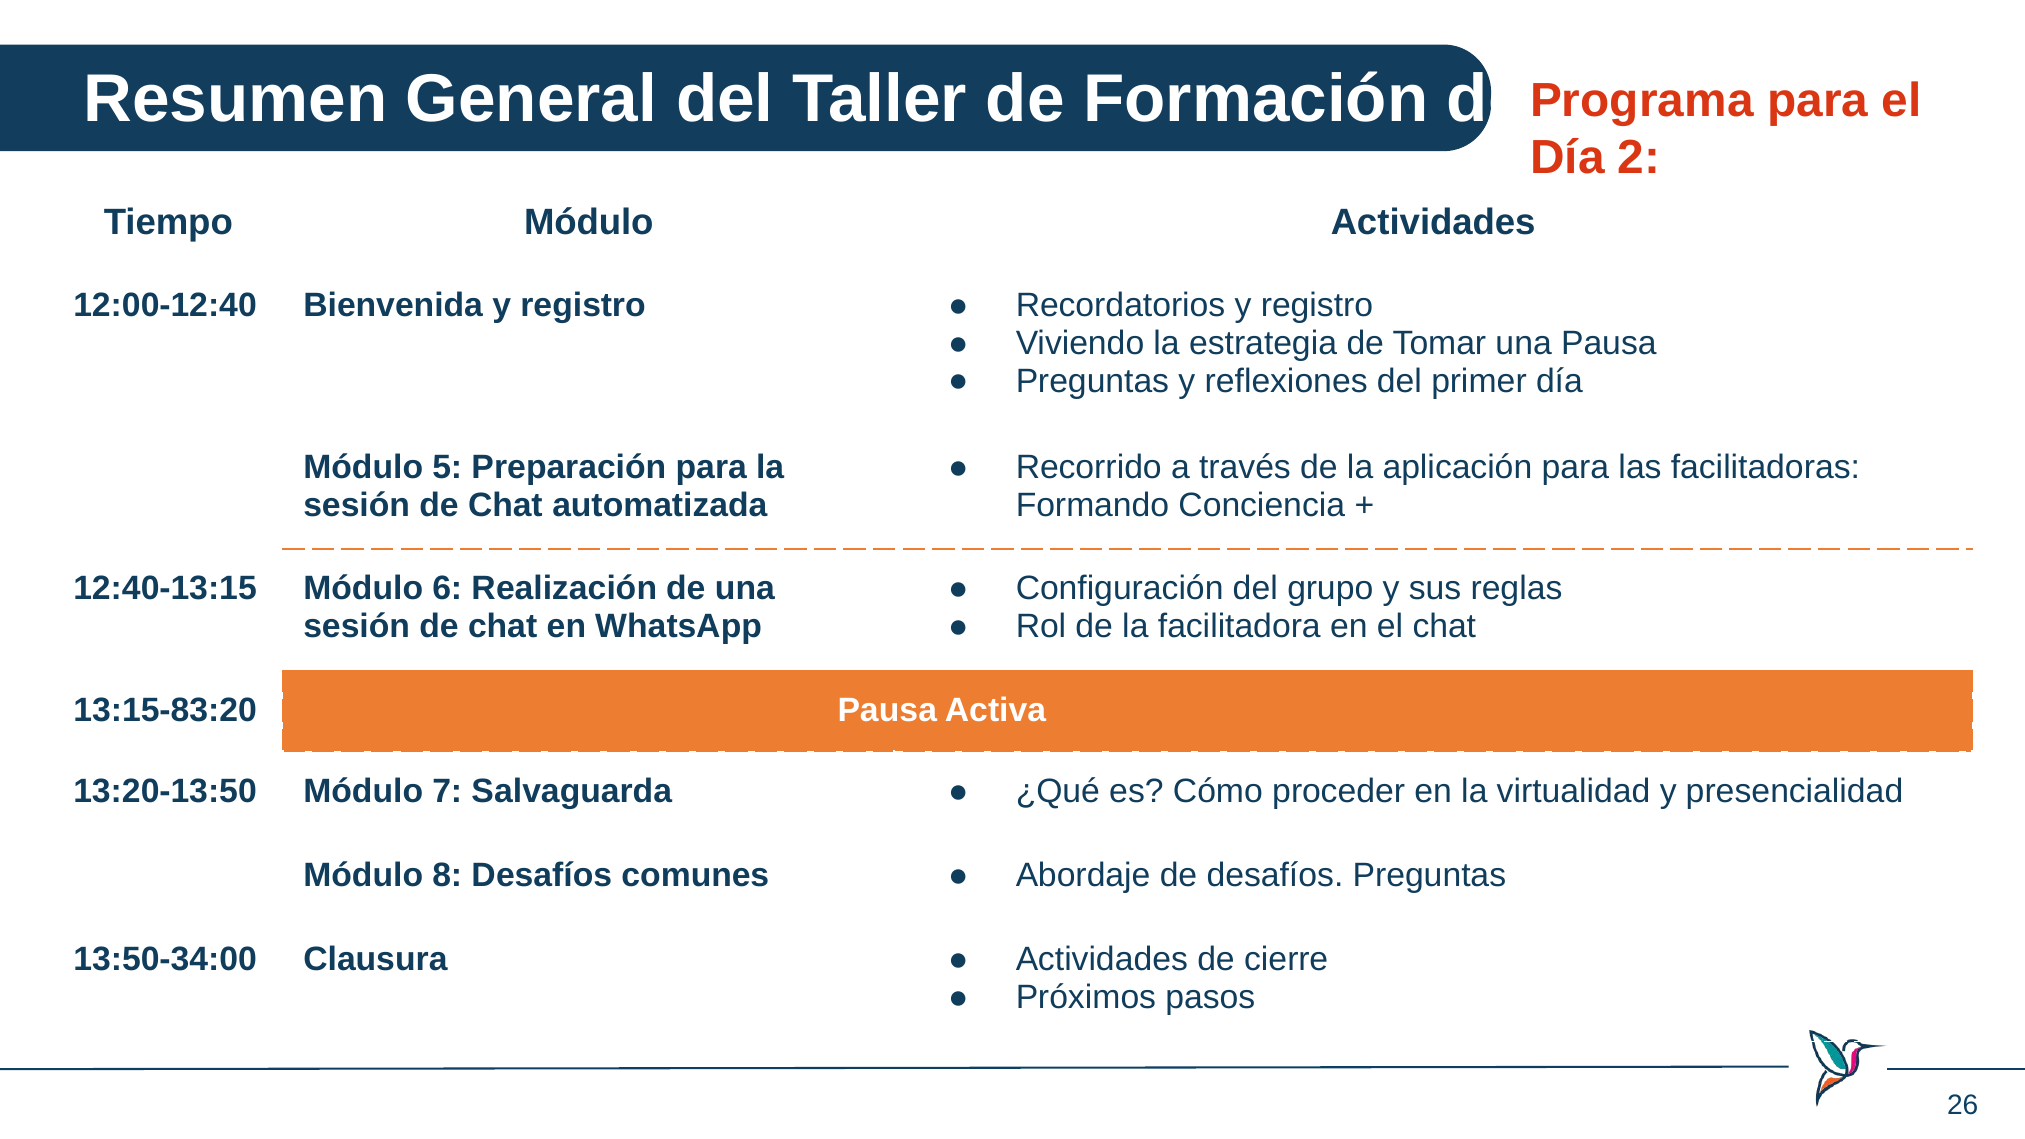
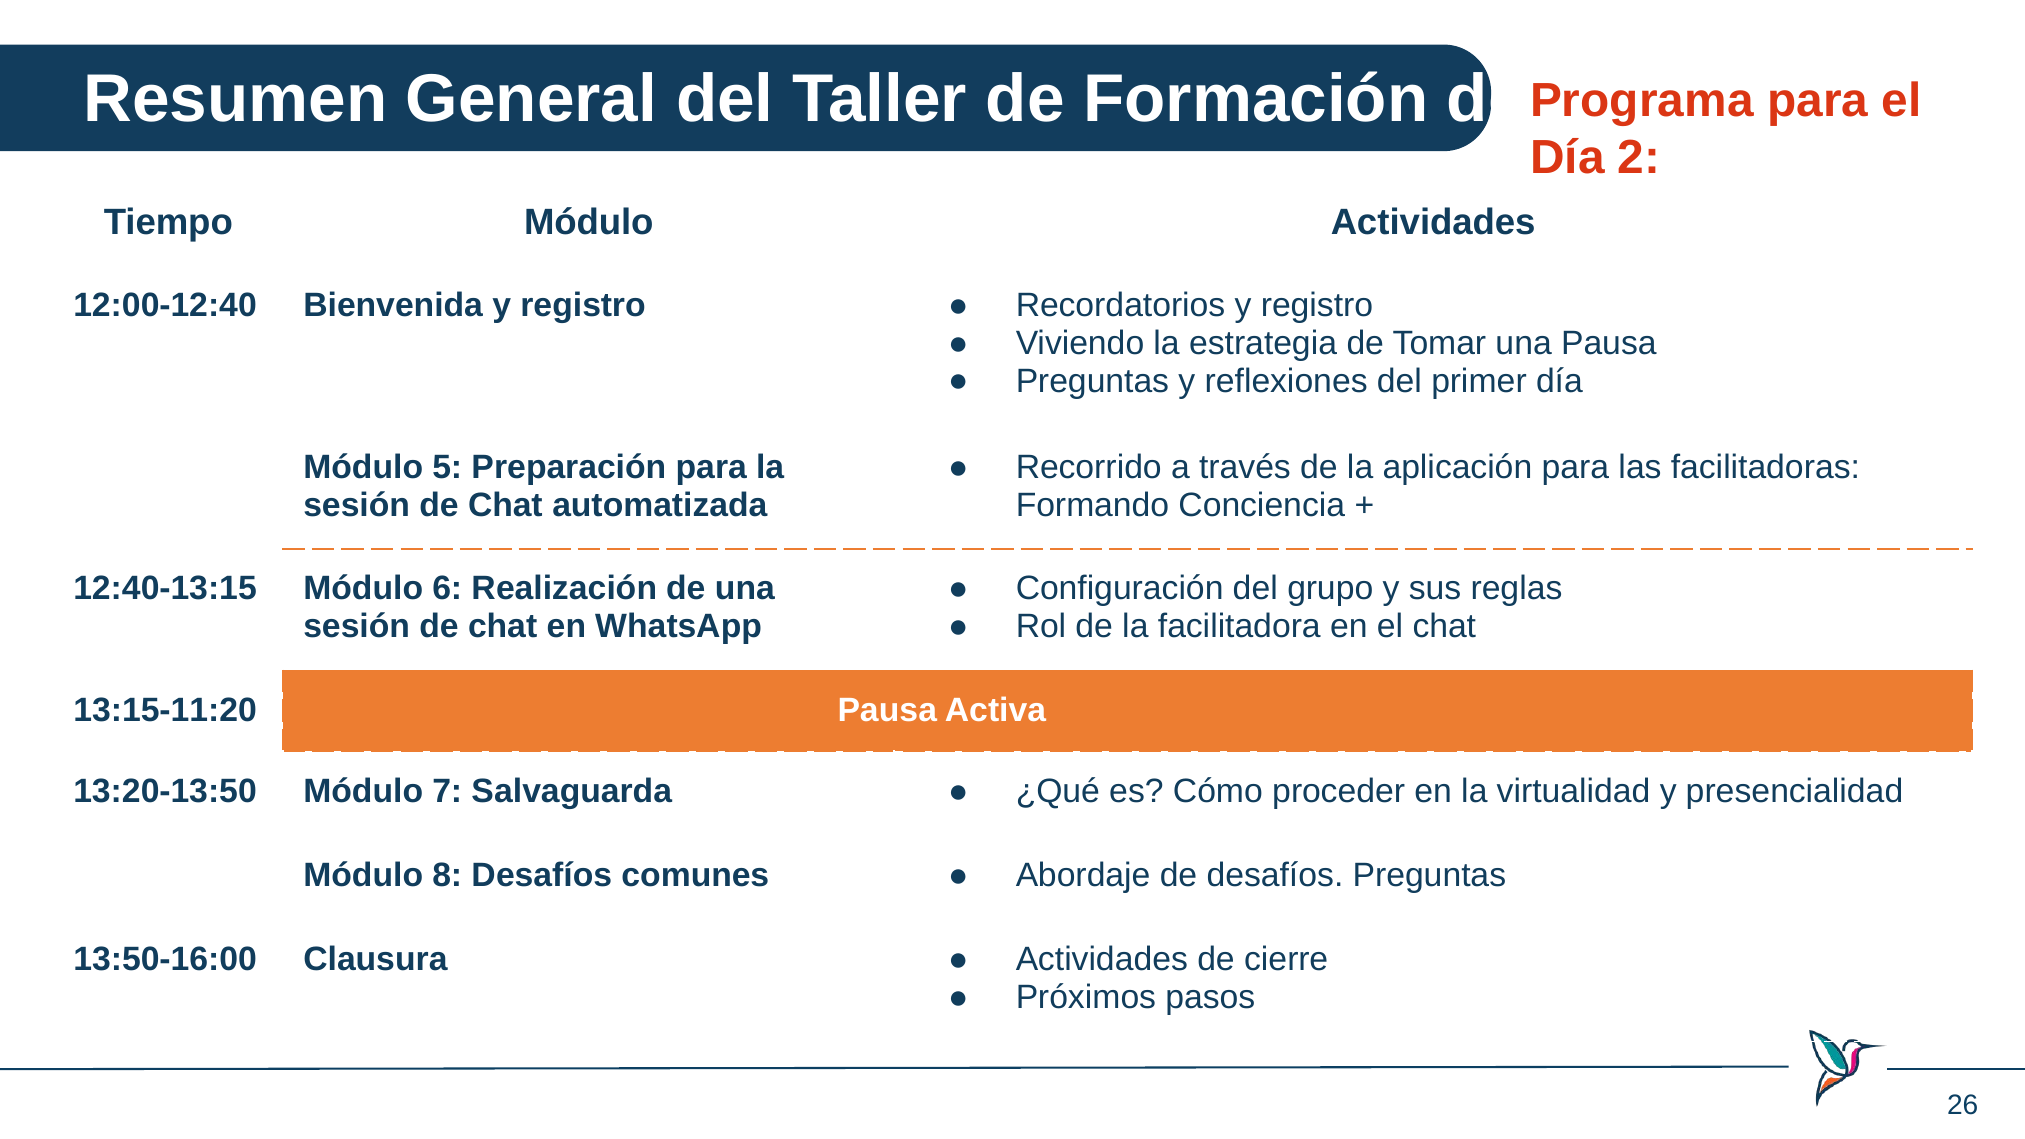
13:15-83:20: 13:15-83:20 -> 13:15-11:20
13:50-34:00: 13:50-34:00 -> 13:50-16:00
